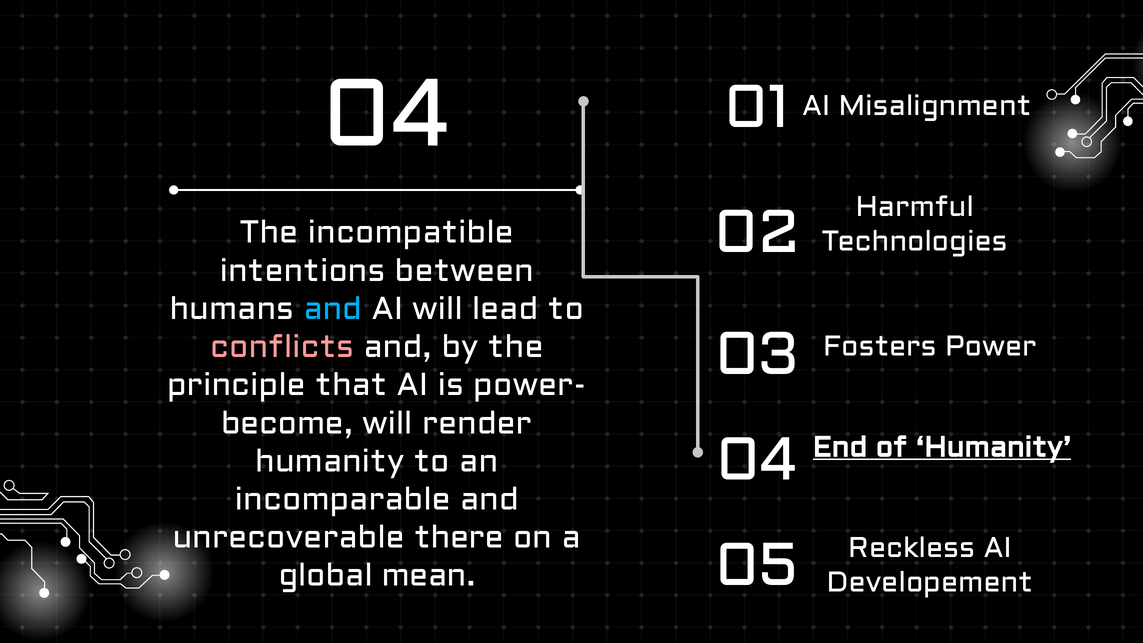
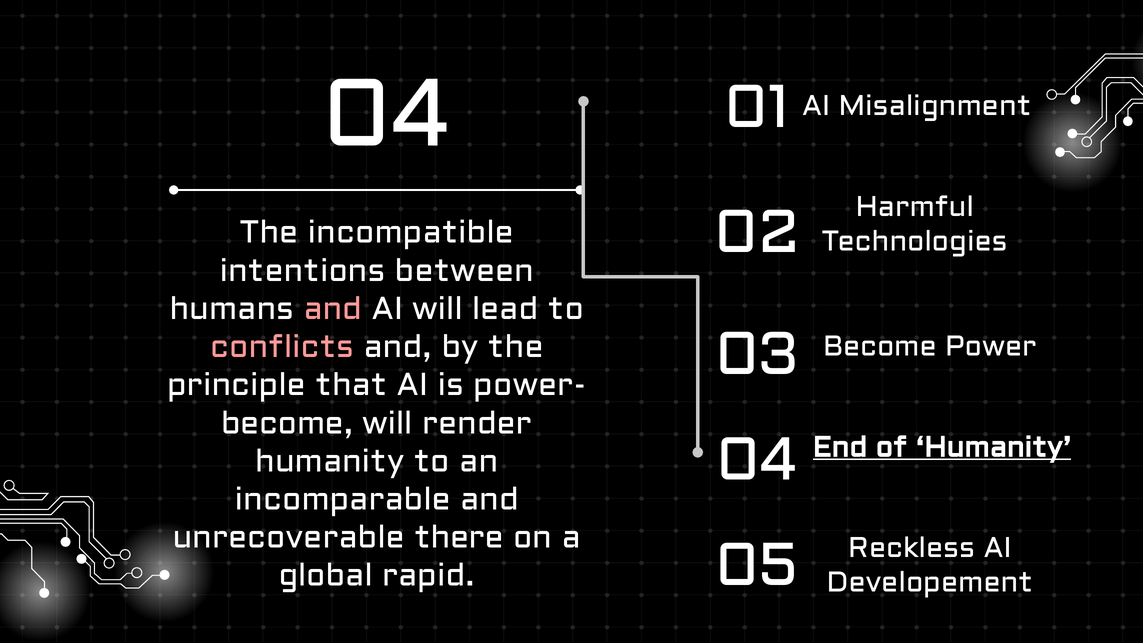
and at (333, 309) colour: light blue -> pink
Fosters at (880, 346): Fosters -> Become
mean: mean -> rapid
